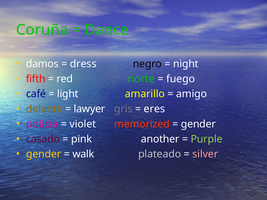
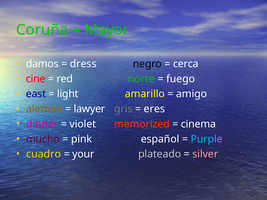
Dance: Dance -> Mayor
night: night -> cerca
fifth: fifth -> cine
café: café -> east
delante: delante -> aleman
policía: policía -> dinner
gender at (198, 124): gender -> cinema
casado: casado -> mucho
another: another -> español
Purple colour: light green -> light blue
gender at (44, 154): gender -> cuadro
walk: walk -> your
